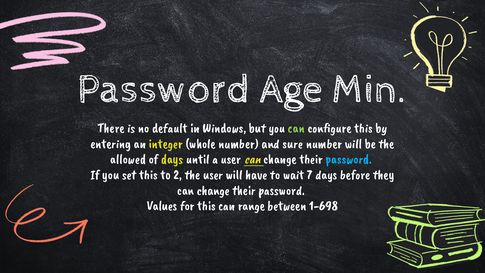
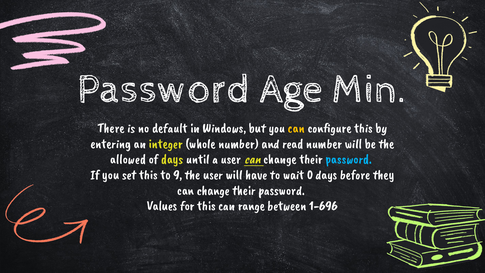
can at (296, 128) colour: light green -> yellow
sure: sure -> read
2: 2 -> 9
7: 7 -> 0
1-698: 1-698 -> 1-696
